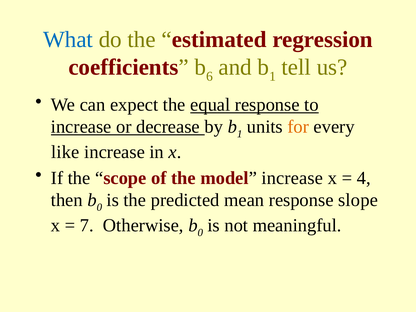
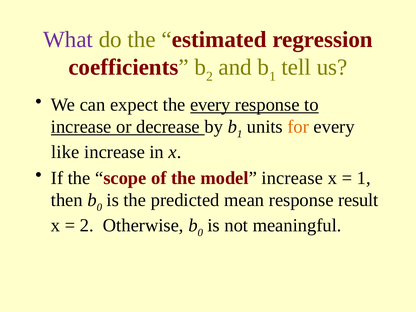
What colour: blue -> purple
6 at (210, 76): 6 -> 2
the equal: equal -> every
4 at (364, 178): 4 -> 1
slope: slope -> result
7 at (87, 225): 7 -> 2
